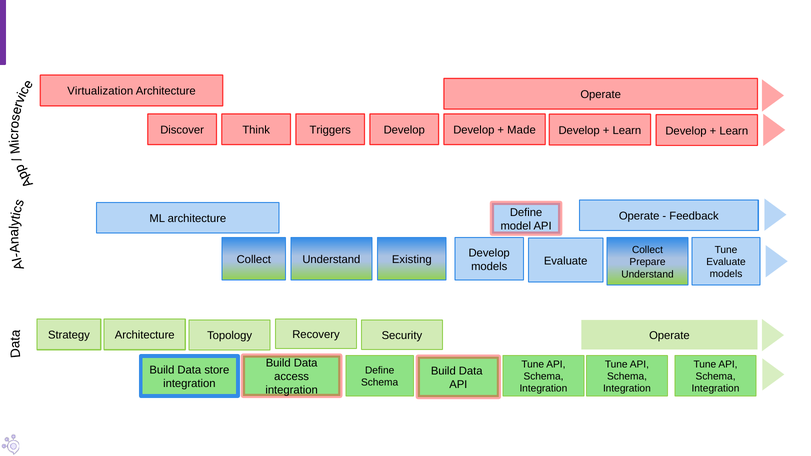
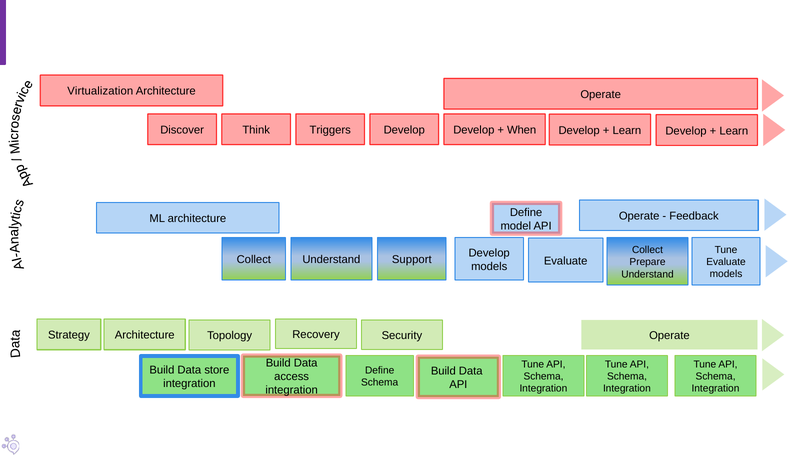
Made: Made -> When
Existing: Existing -> Support
